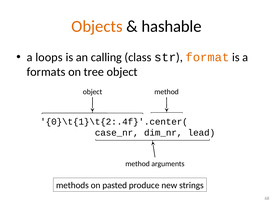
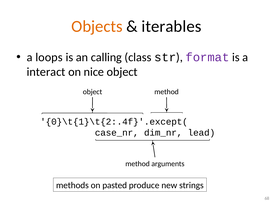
hashable: hashable -> iterables
format colour: orange -> purple
formats: formats -> interact
tree: tree -> nice
0}\t{1}\t{2:.4f}'.center(: 0}\t{1}\t{2:.4f}'.center( -> 0}\t{1}\t{2:.4f}'.except(
